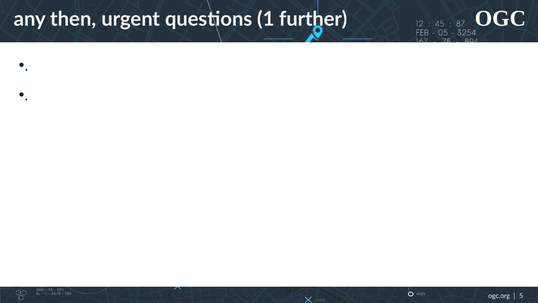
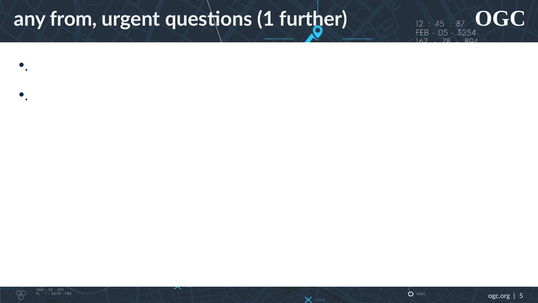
then: then -> from
